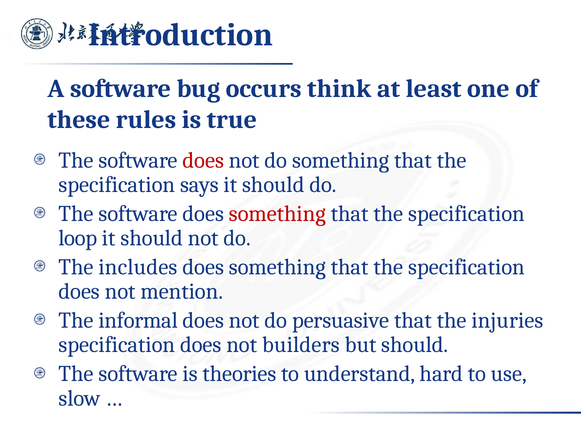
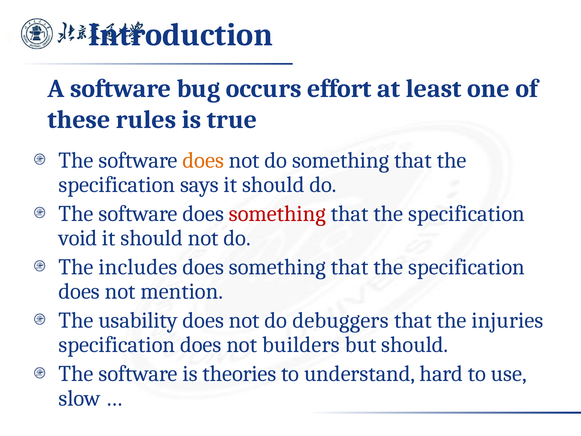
think: think -> effort
does at (203, 160) colour: red -> orange
loop: loop -> void
informal: informal -> usability
persuasive: persuasive -> debuggers
